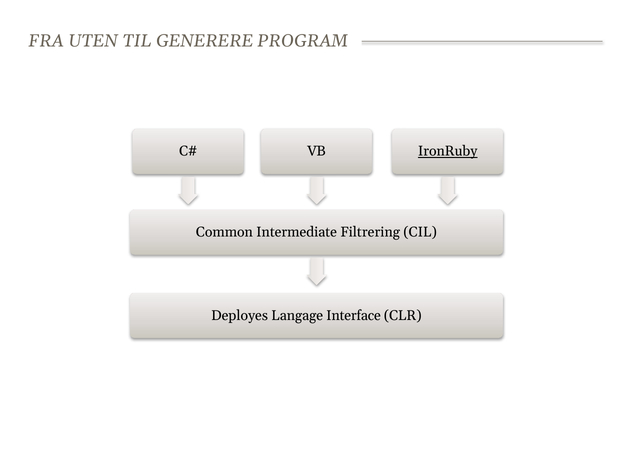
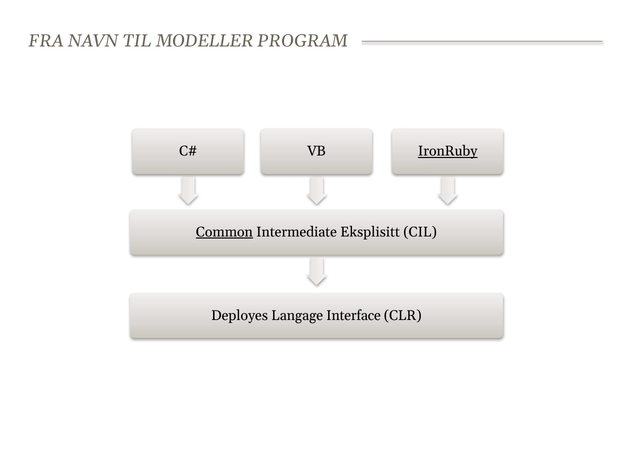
UTEN: UTEN -> NAVN
GENERERE: GENERERE -> MODELLER
Common underline: none -> present
Filtrering: Filtrering -> Eksplisitt
